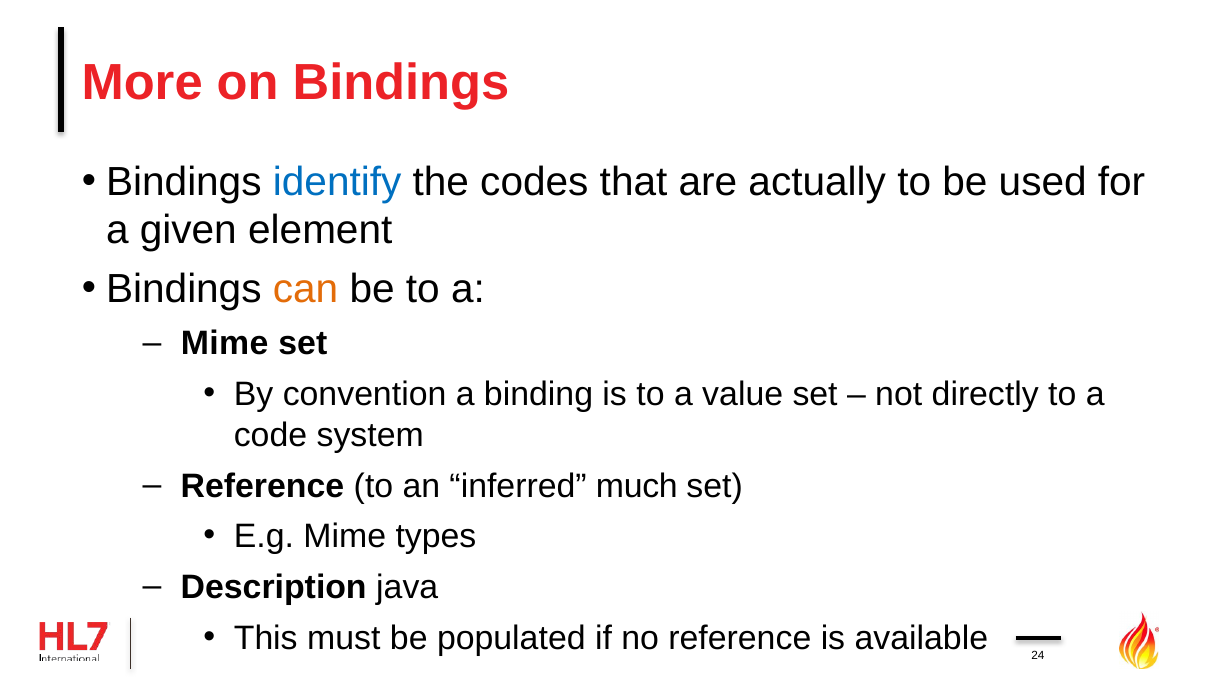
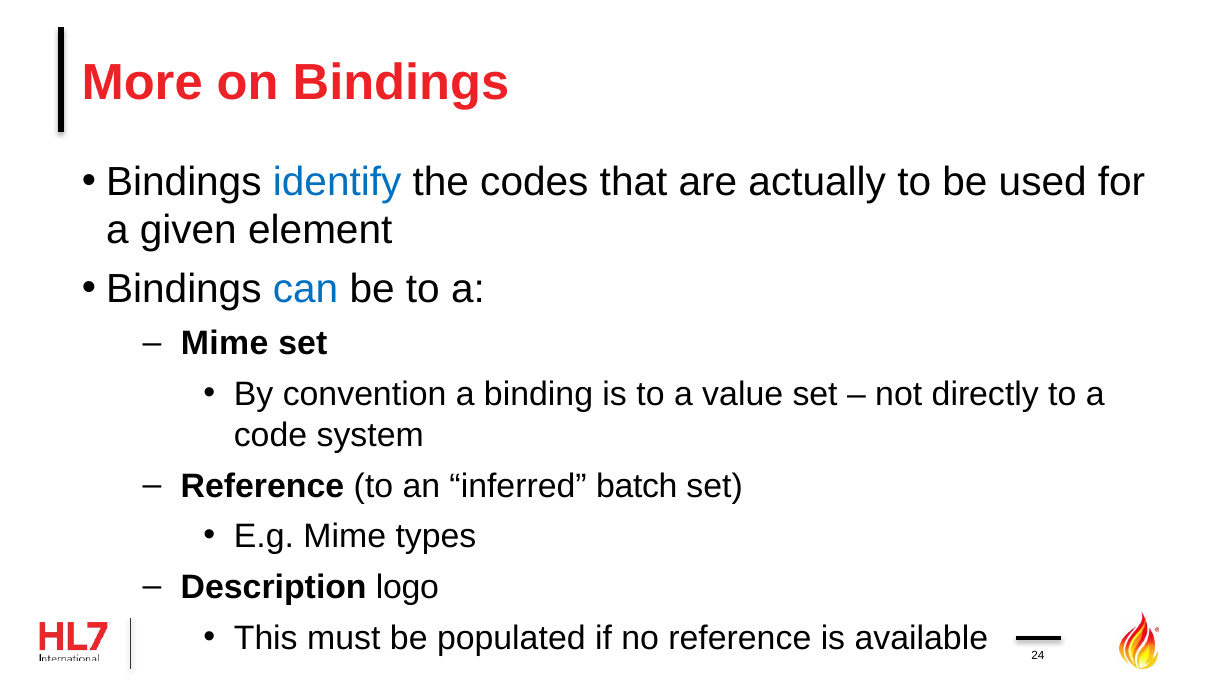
can colour: orange -> blue
much: much -> batch
java: java -> logo
